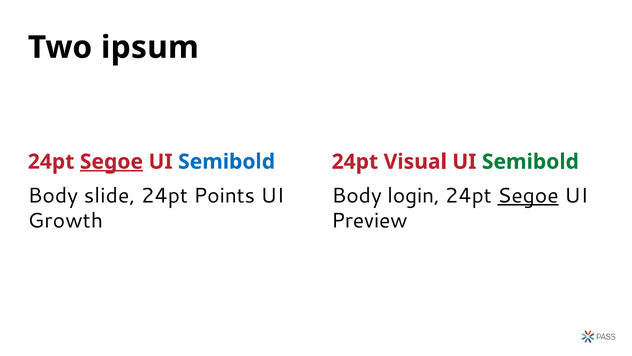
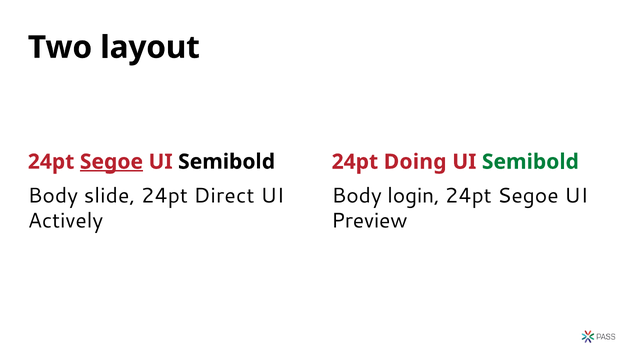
ipsum: ipsum -> layout
Semibold at (227, 162) colour: blue -> black
Visual: Visual -> Doing
Points: Points -> Direct
Segoe at (528, 195) underline: present -> none
Growth: Growth -> Actively
